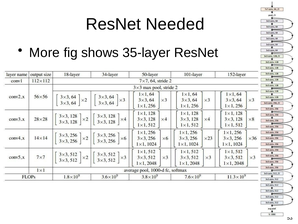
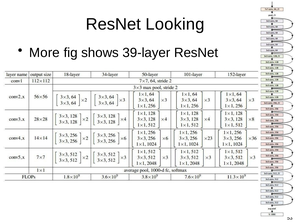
Needed: Needed -> Looking
35-layer: 35-layer -> 39-layer
